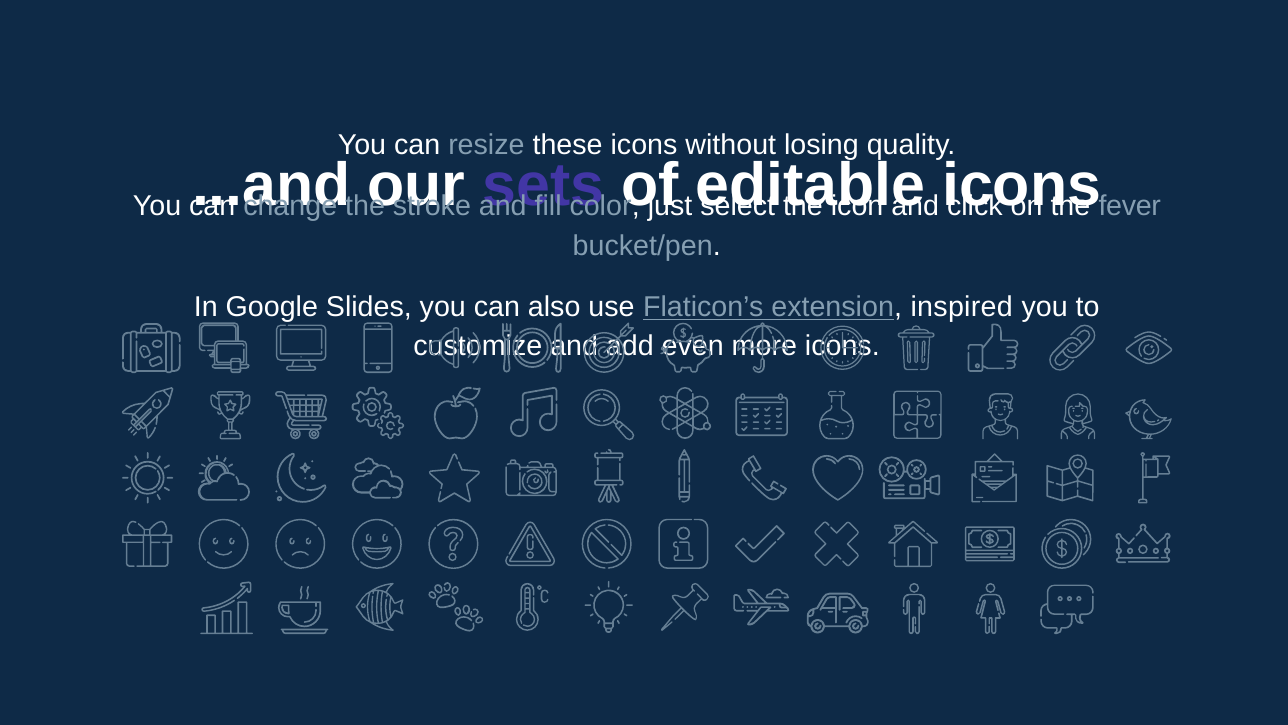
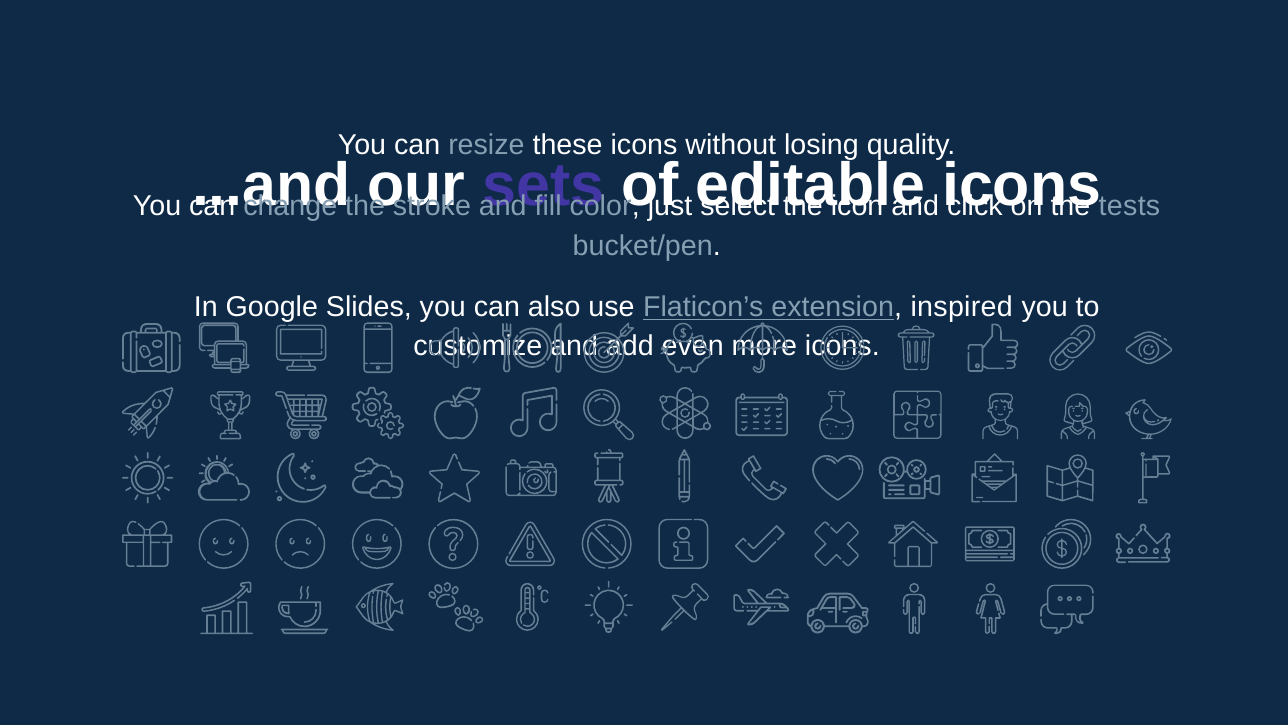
fever: fever -> tests
